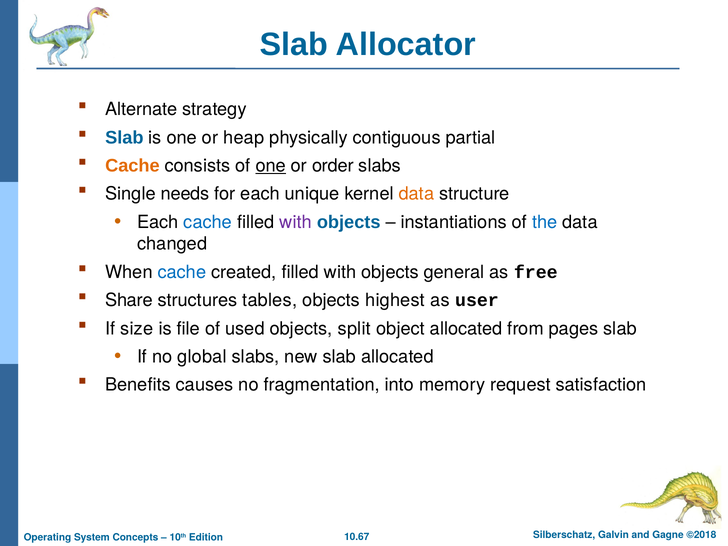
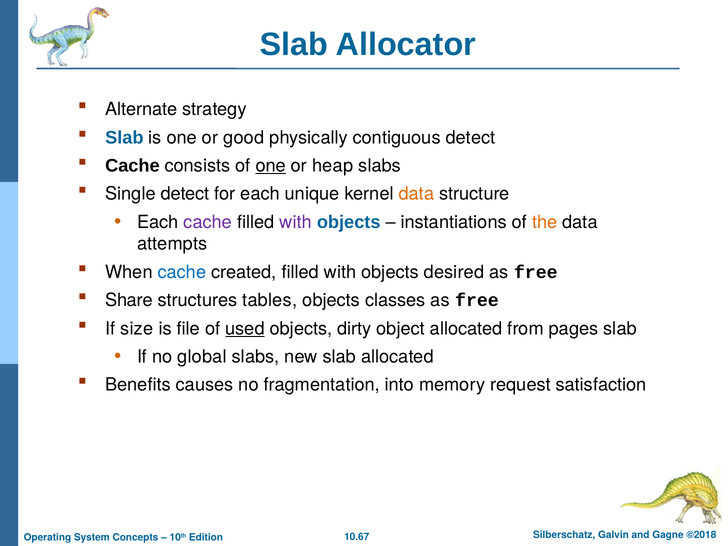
heap: heap -> good
contiguous partial: partial -> detect
Cache at (132, 166) colour: orange -> black
order: order -> heap
Single needs: needs -> detect
cache at (208, 222) colour: blue -> purple
the colour: blue -> orange
changed: changed -> attempts
general: general -> desired
highest: highest -> classes
user at (477, 300): user -> free
used underline: none -> present
split: split -> dirty
